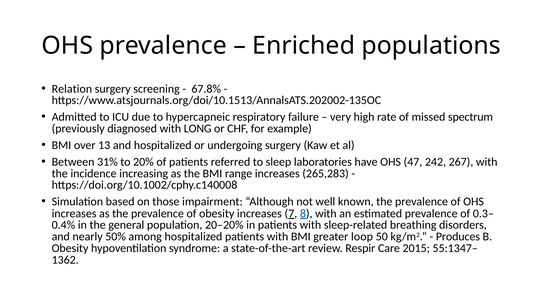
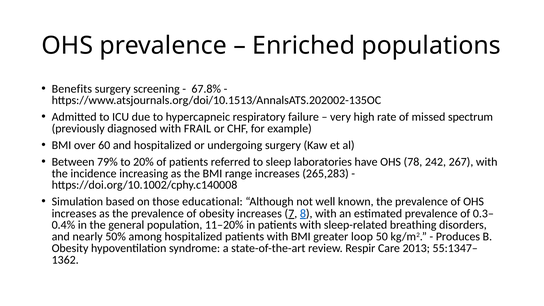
Relation: Relation -> Benefits
LONG: LONG -> FRAIL
13: 13 -> 60
31%: 31% -> 79%
47: 47 -> 78
impairment: impairment -> educational
20–20%: 20–20% -> 11–20%
2015: 2015 -> 2013
